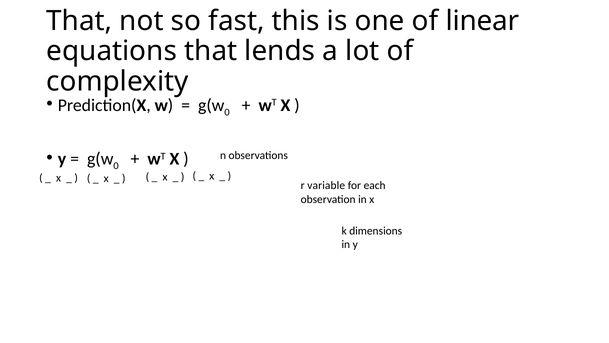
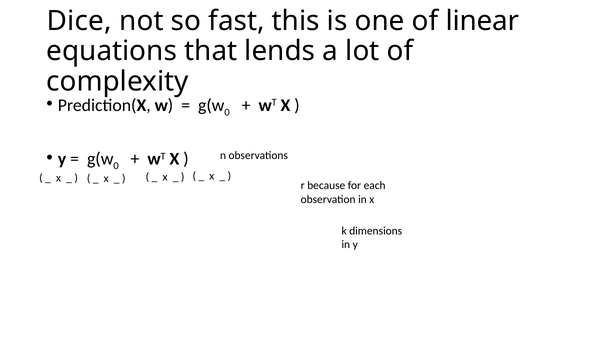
That at (79, 21): That -> Dice
variable: variable -> because
